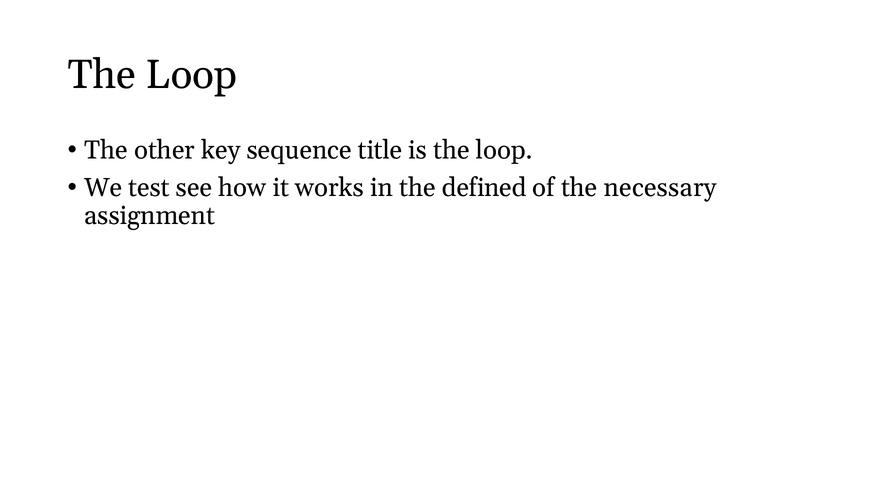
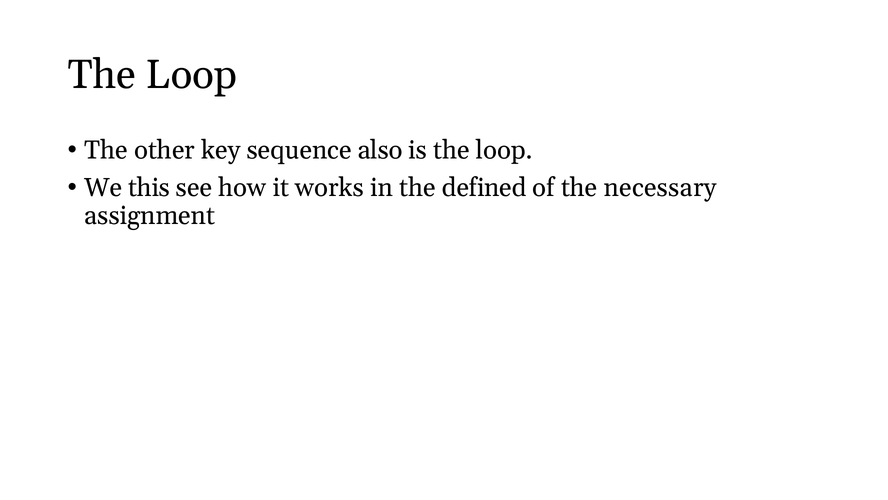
title: title -> also
test: test -> this
